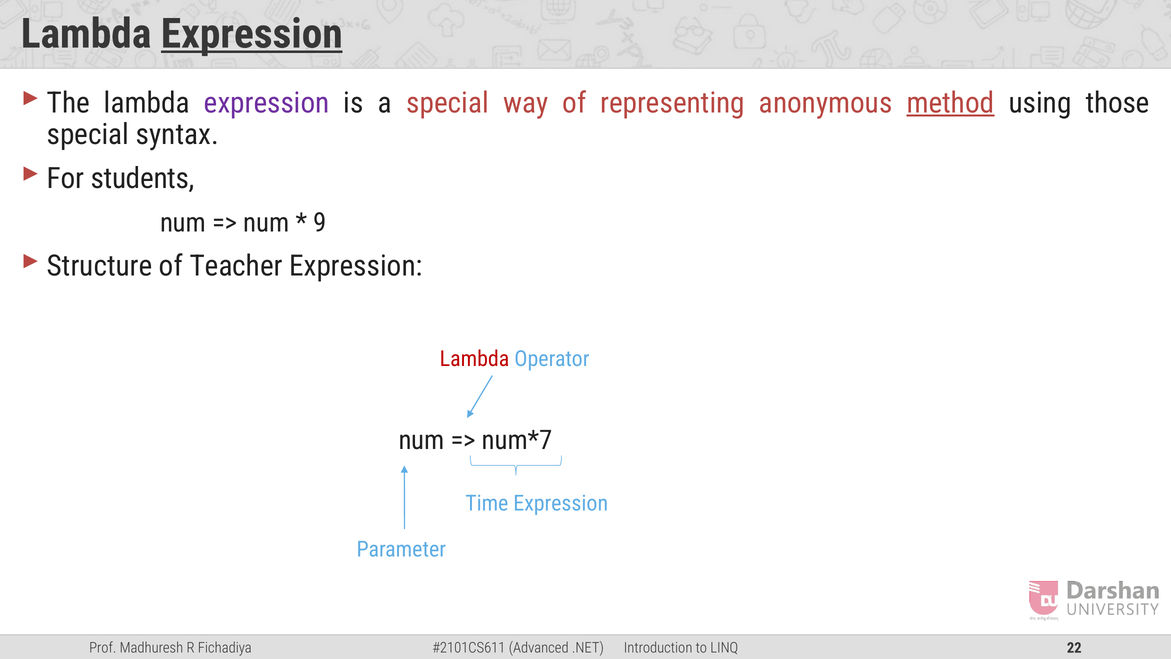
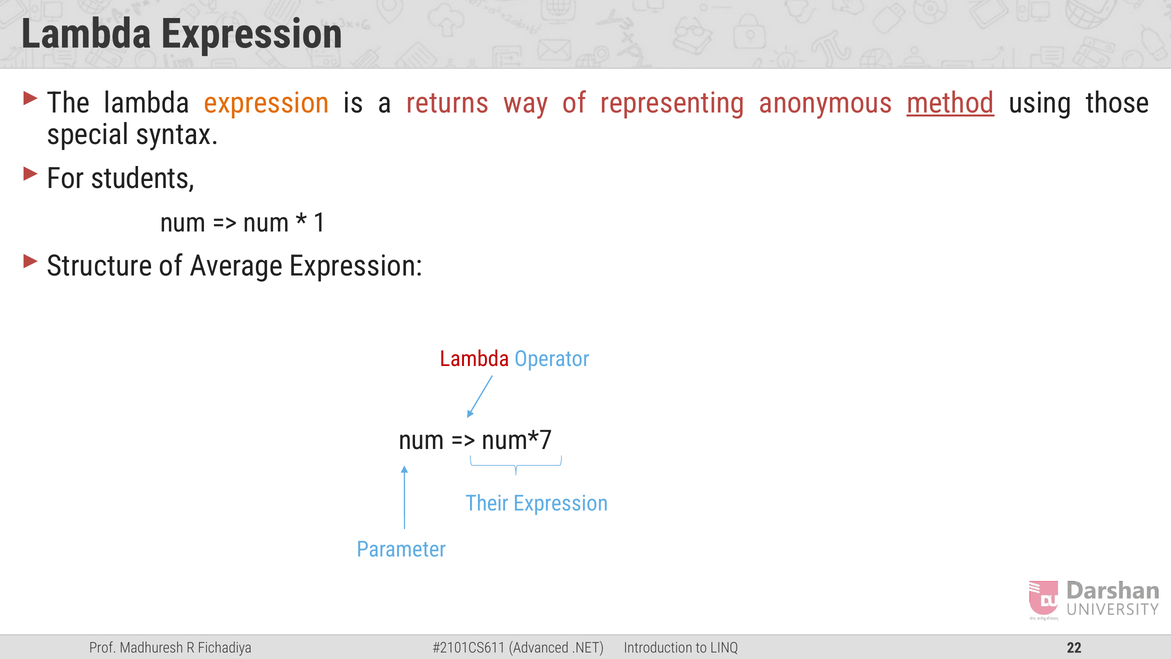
Expression at (252, 34) underline: present -> none
expression at (267, 103) colour: purple -> orange
a special: special -> returns
9: 9 -> 1
Teacher: Teacher -> Average
Time: Time -> Their
